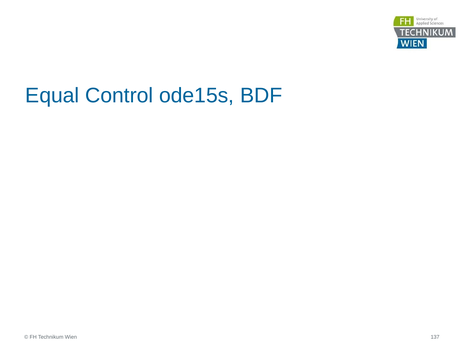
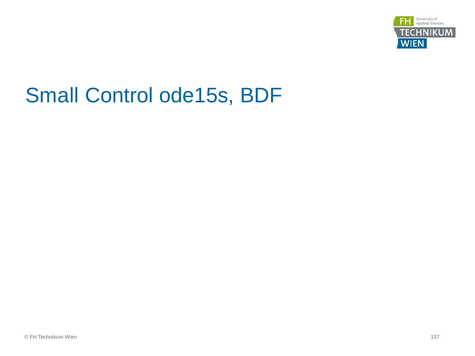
Equal: Equal -> Small
